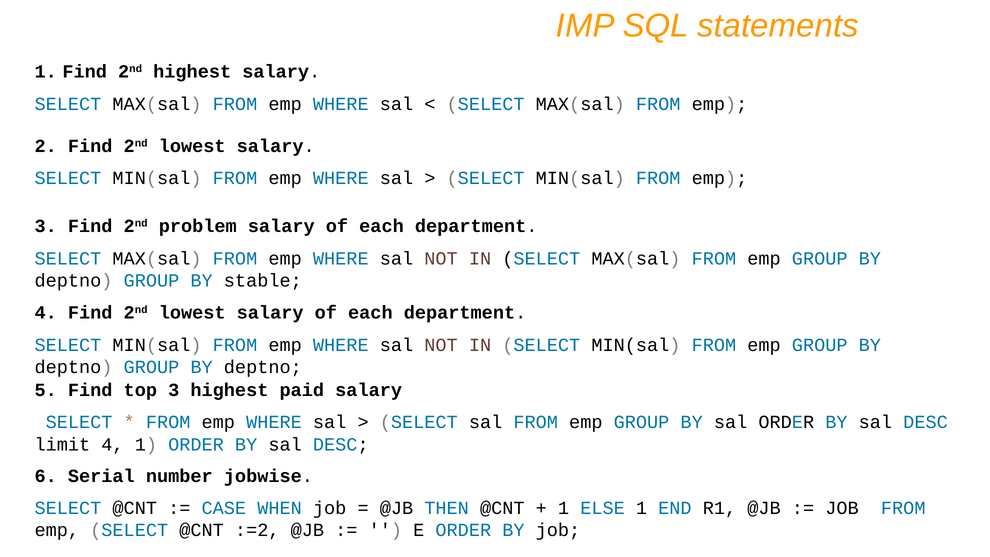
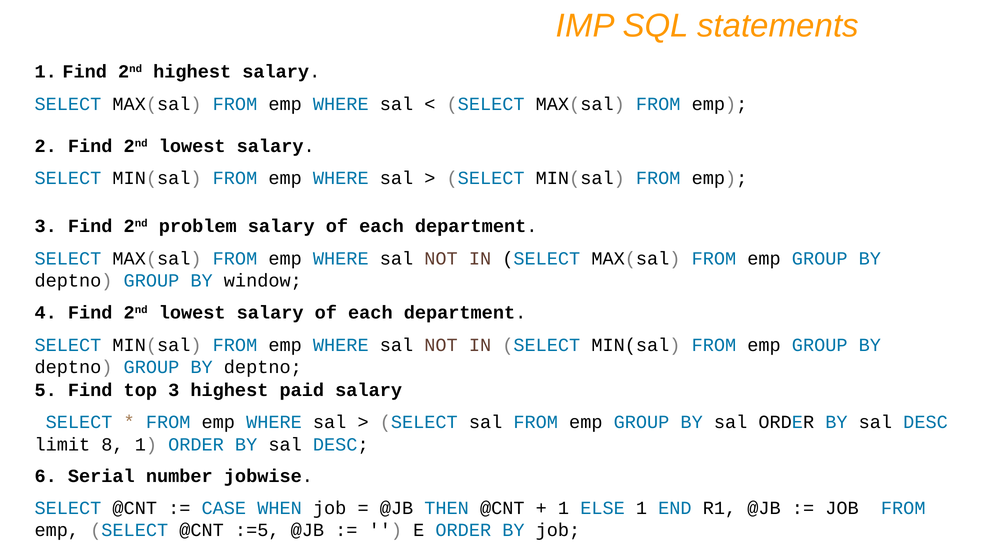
stable: stable -> window
limit 4: 4 -> 8
:=2: :=2 -> :=5
